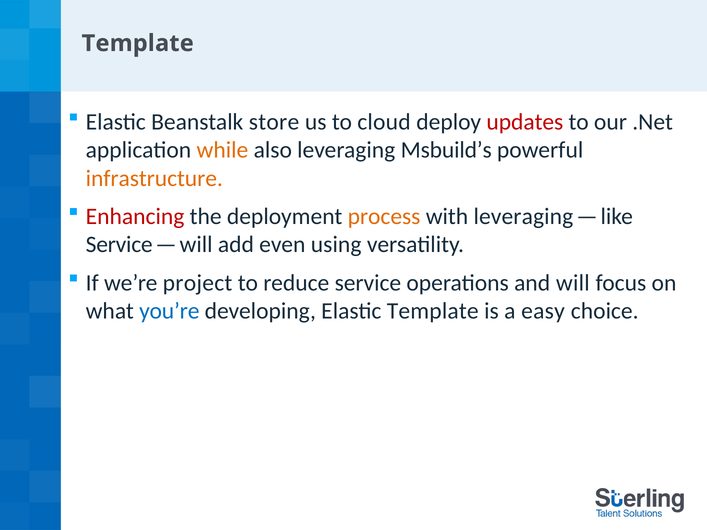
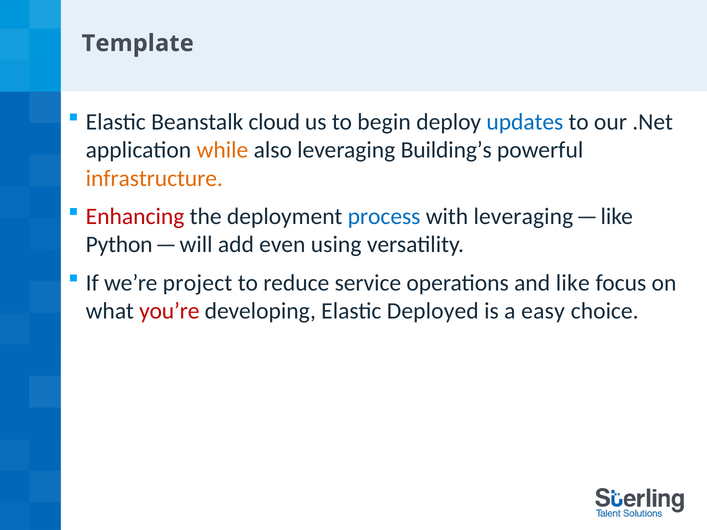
store: store -> cloud
cloud: cloud -> begin
updates colour: red -> blue
Msbuild’s: Msbuild’s -> Building’s
process colour: orange -> blue
Service at (119, 245): Service -> Python
and will: will -> like
you’re colour: blue -> red
Elastic Template: Template -> Deployed
